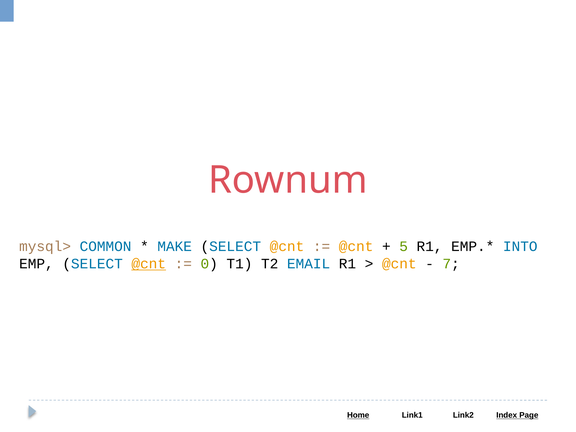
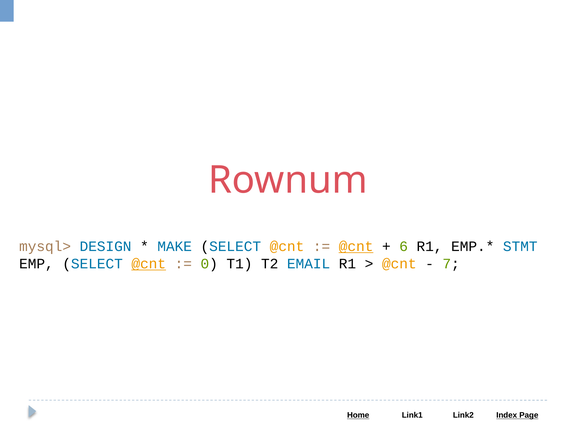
COMMON: COMMON -> DESIGN
@cnt at (356, 246) underline: none -> present
5: 5 -> 6
INTO: INTO -> STMT
